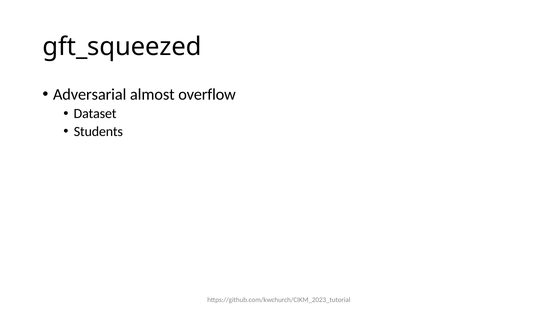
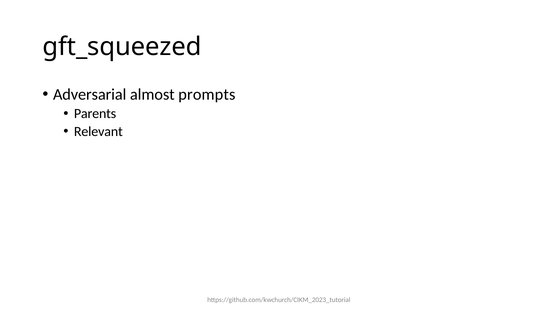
overflow: overflow -> prompts
Dataset: Dataset -> Parents
Students: Students -> Relevant
